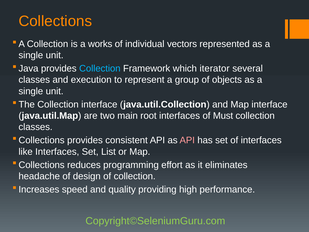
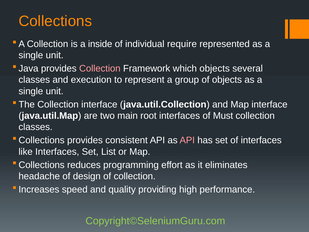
works: works -> inside
vectors: vectors -> require
Collection at (100, 68) colour: light blue -> pink
which iterator: iterator -> objects
